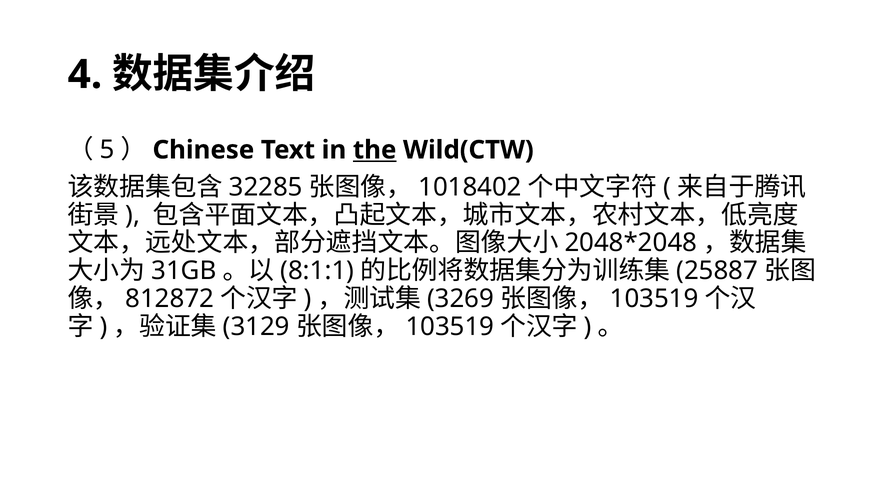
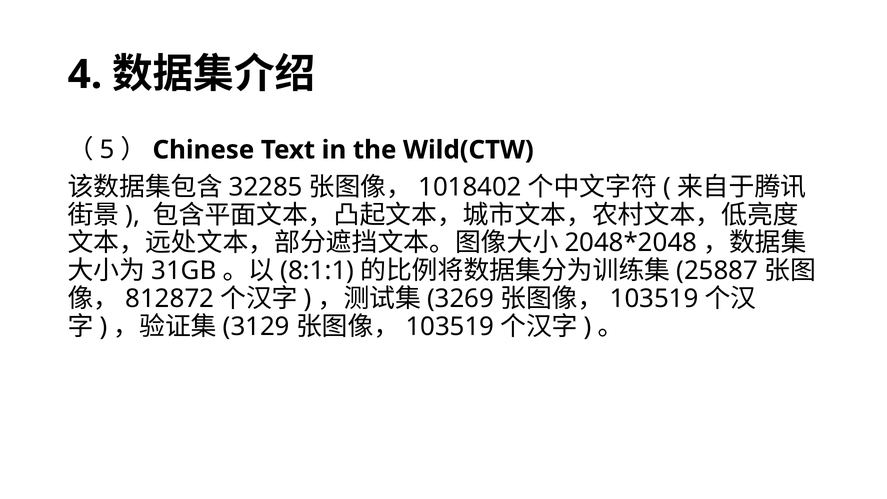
the underline: present -> none
